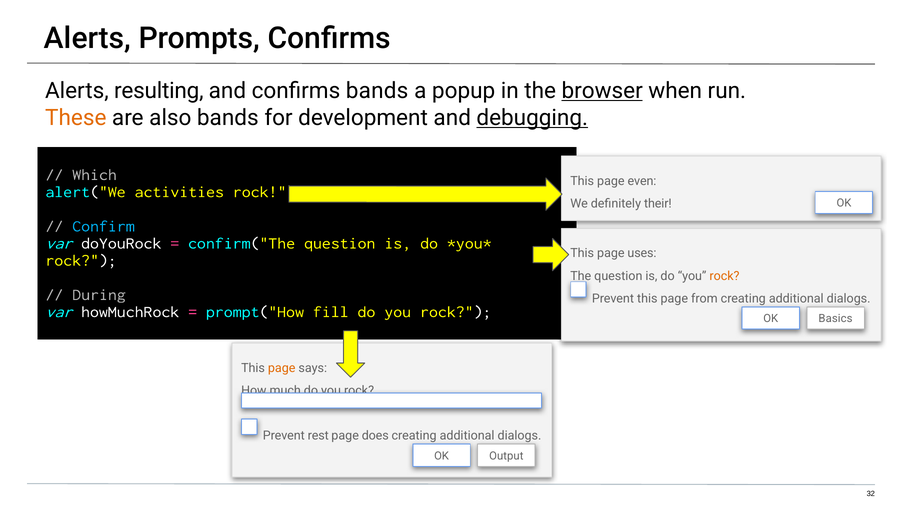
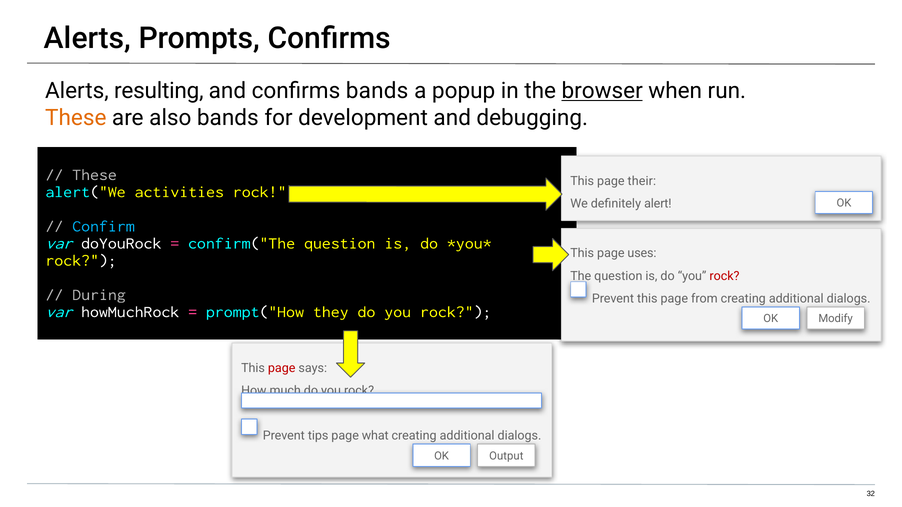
debugging underline: present -> none
Which at (95, 175): Which -> These
even: even -> their
their: their -> alert
rock at (725, 276) colour: orange -> red
fill: fill -> they
Basics: Basics -> Modify
page at (282, 368) colour: orange -> red
rest: rest -> tips
does: does -> what
